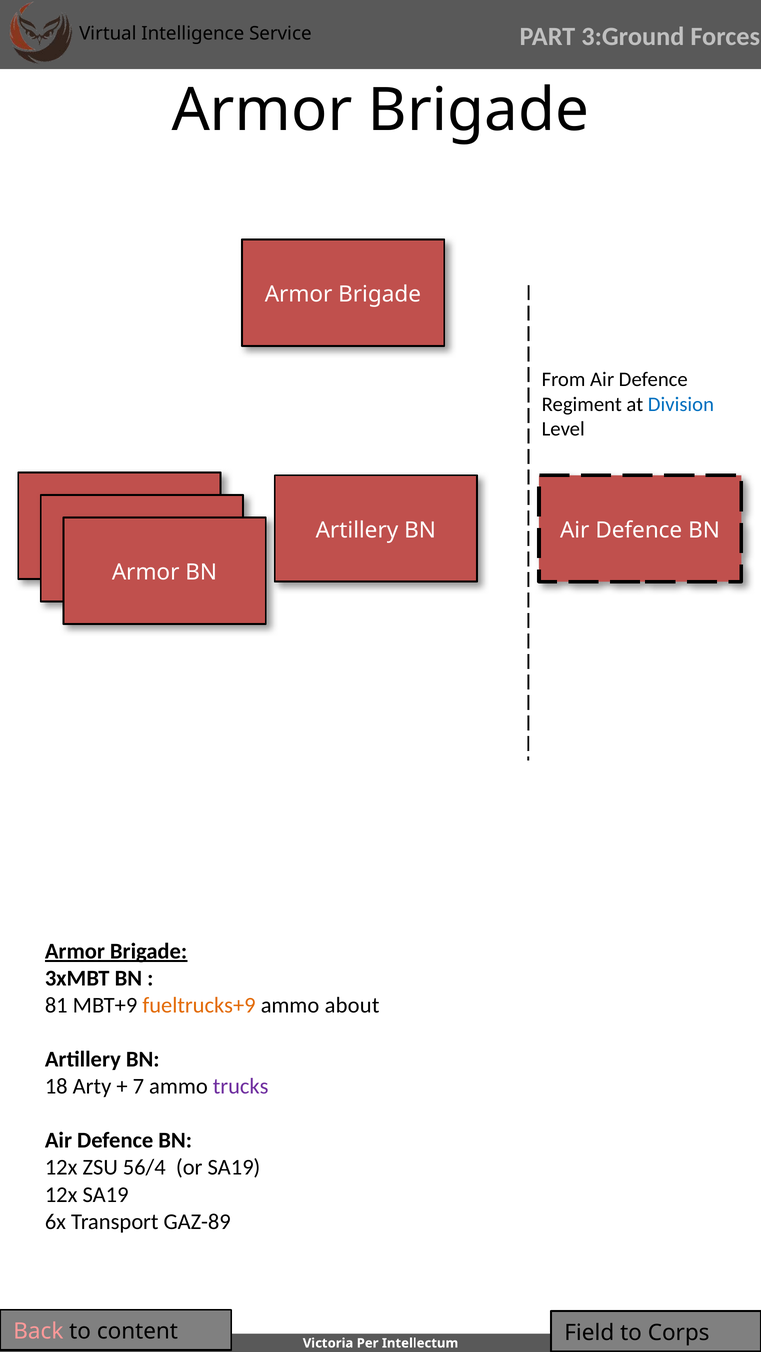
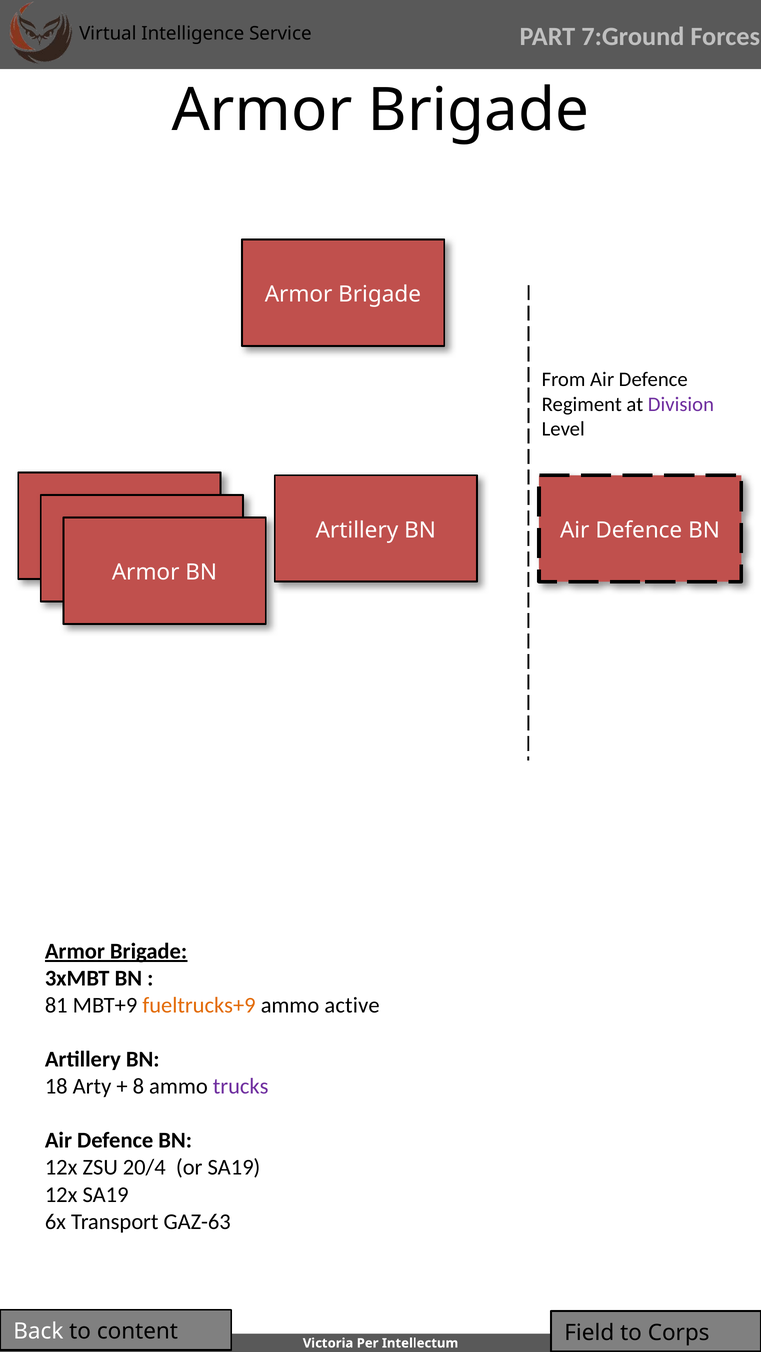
3:Ground: 3:Ground -> 7:Ground
Division colour: blue -> purple
about: about -> active
7: 7 -> 8
56/4: 56/4 -> 20/4
GAZ-89: GAZ-89 -> GAZ-63
Back colour: pink -> white
